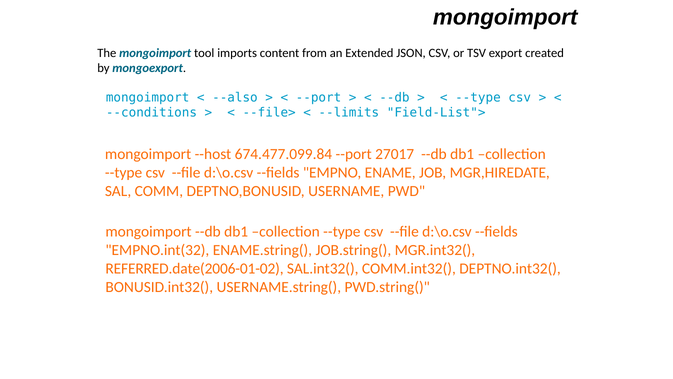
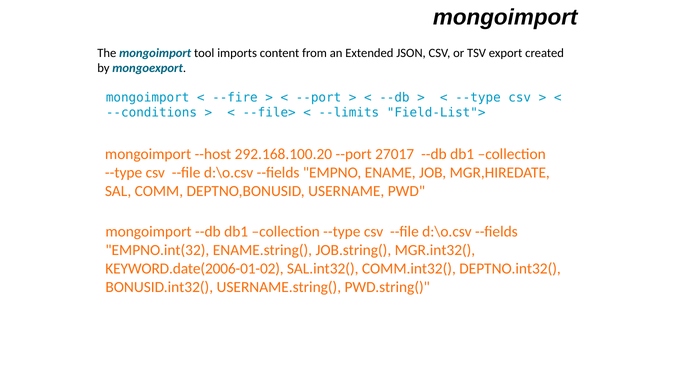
--also: --also -> --fire
674.477.099.84: 674.477.099.84 -> 292.168.100.20
REFERRED.date(2006-01-02: REFERRED.date(2006-01-02 -> KEYWORD.date(2006-01-02
